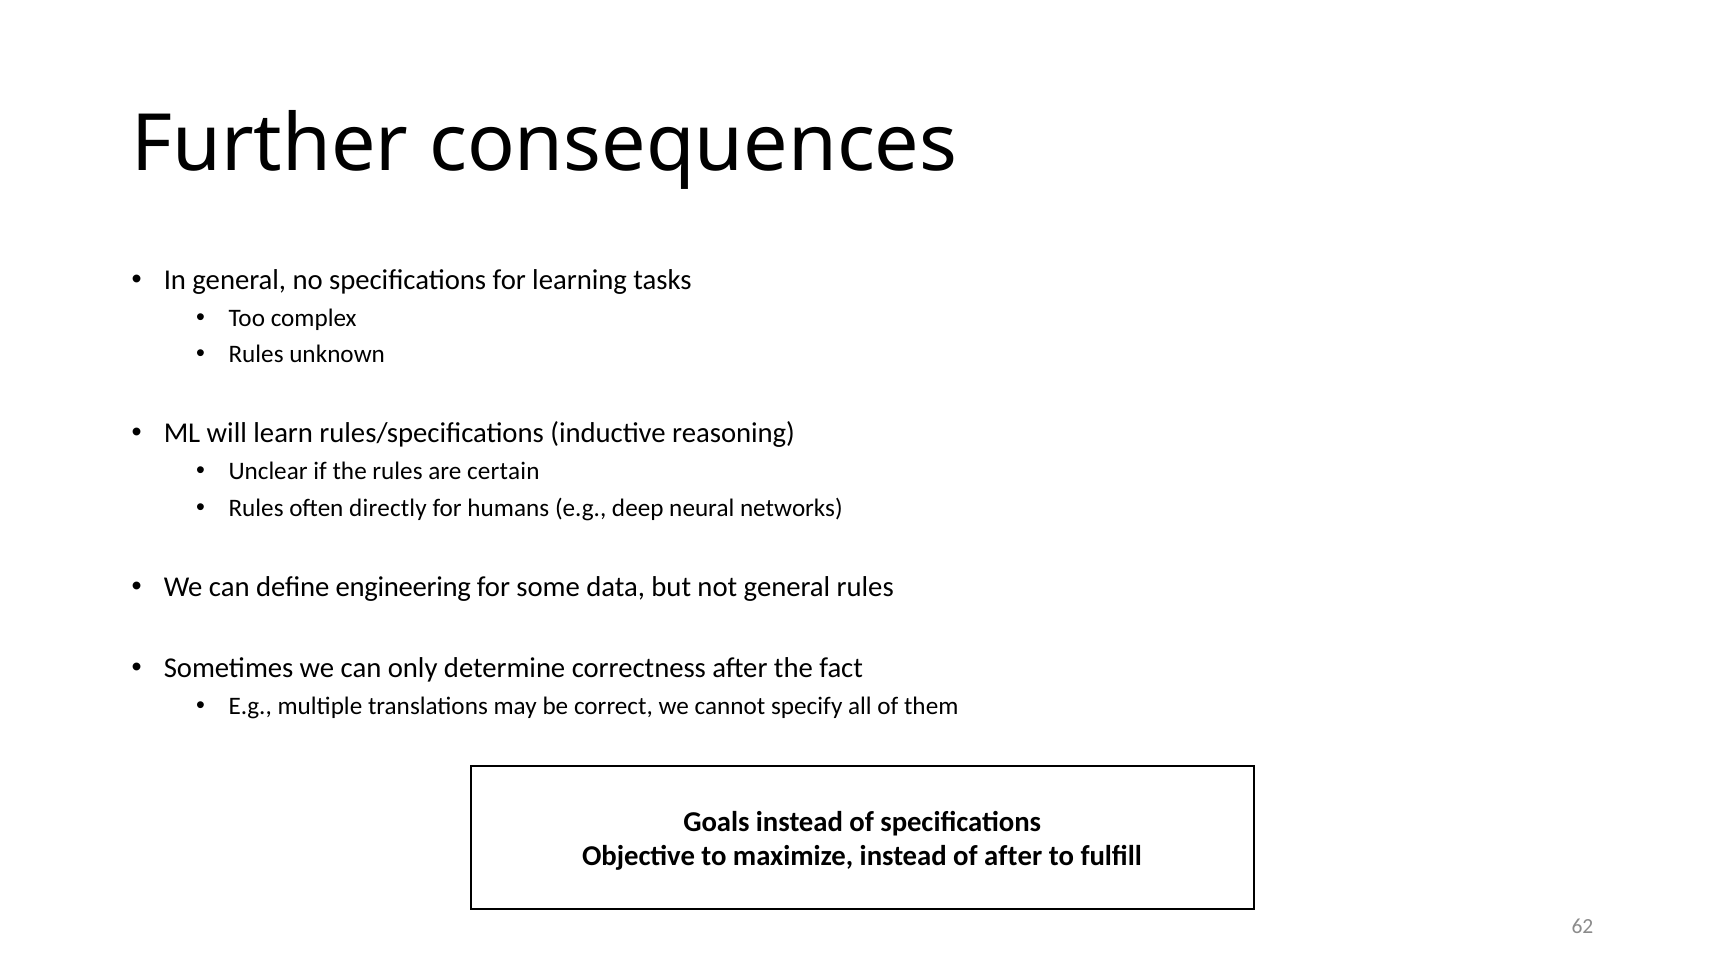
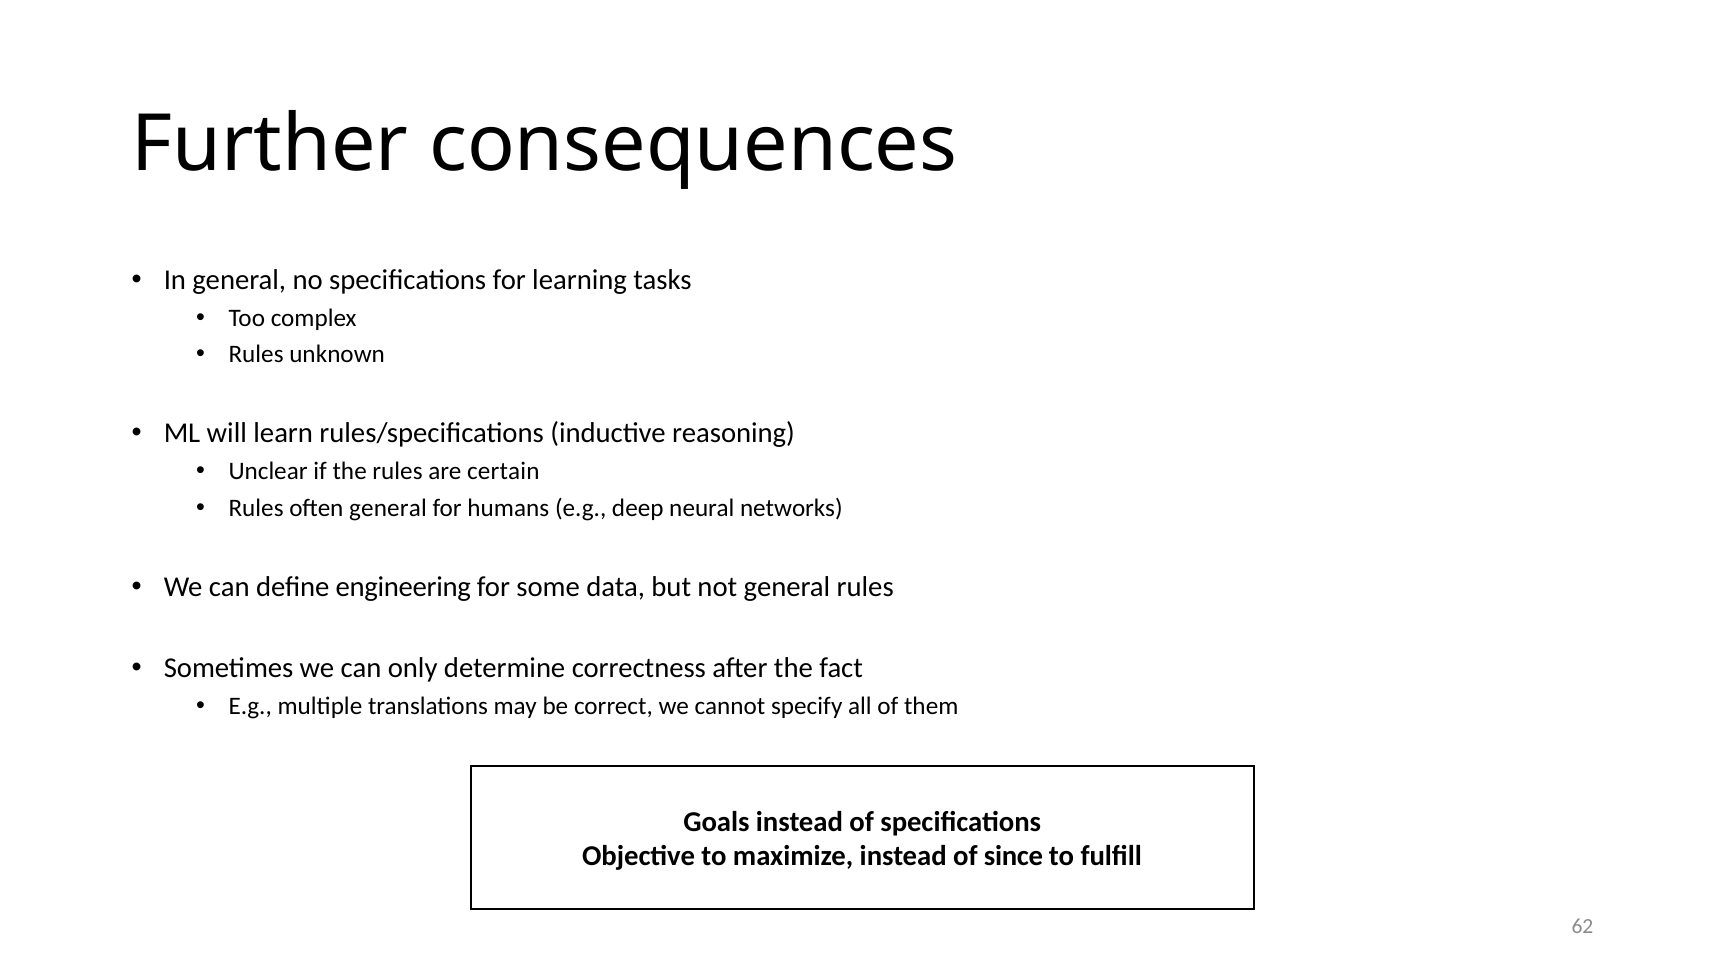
often directly: directly -> general
of after: after -> since
